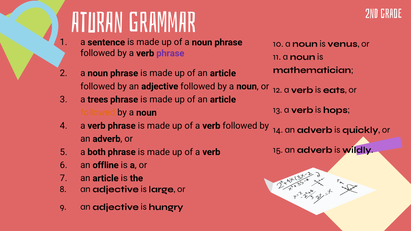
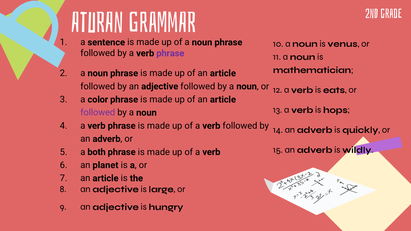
trees: trees -> color
followed at (98, 113) colour: orange -> purple
offline: offline -> planet
